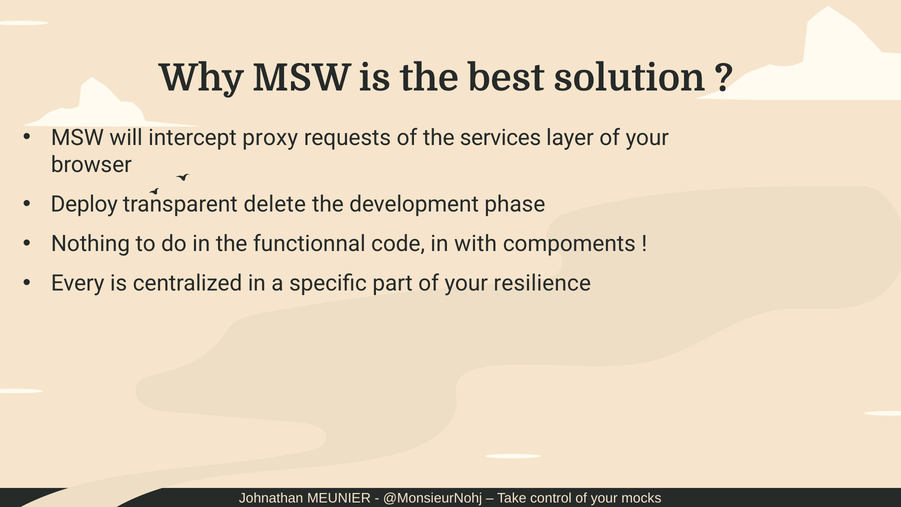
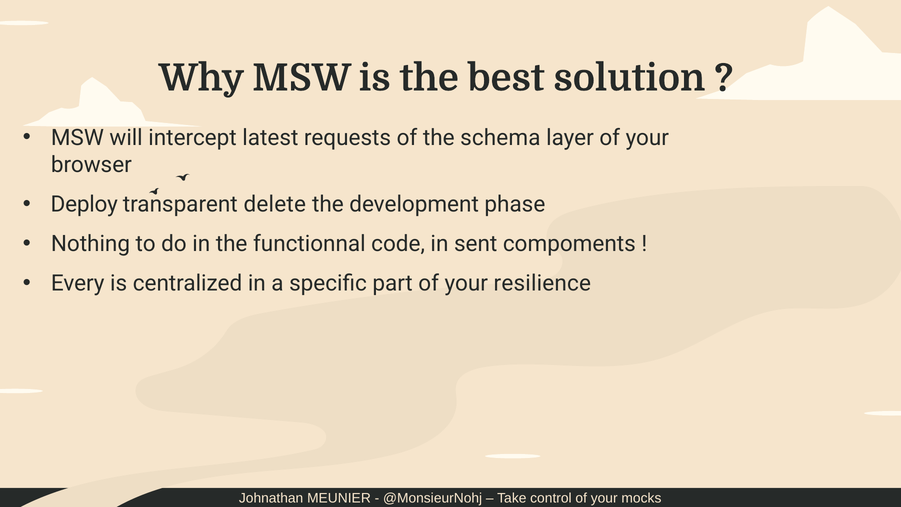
proxy: proxy -> latest
services: services -> schema
with: with -> sent
